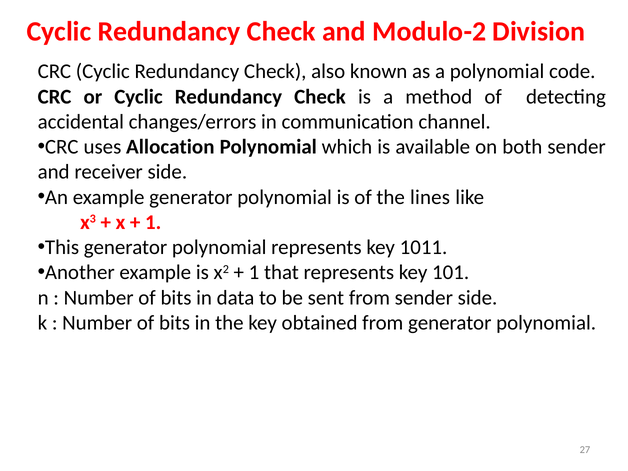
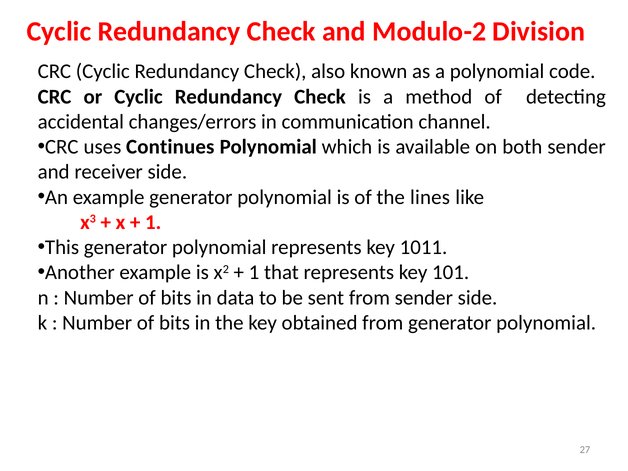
Allocation: Allocation -> Continues
